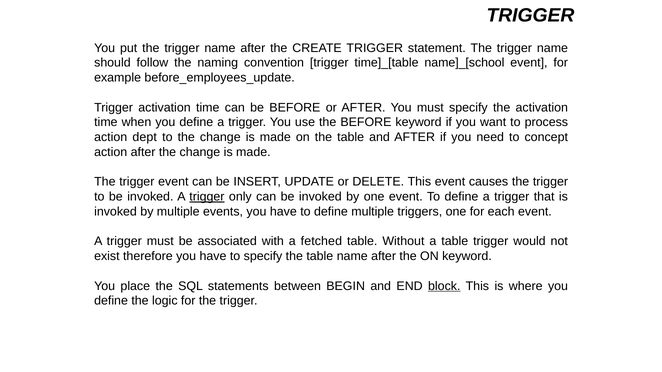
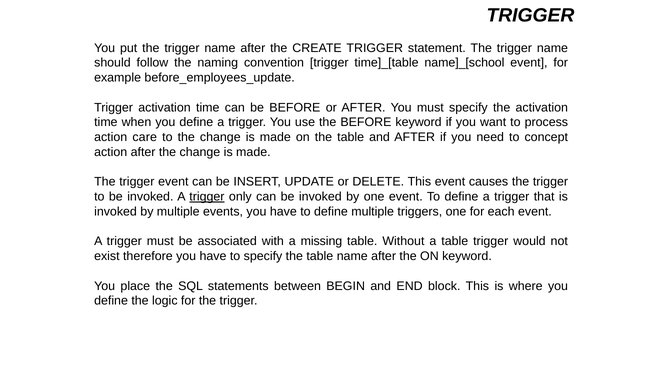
dept: dept -> care
fetched: fetched -> missing
block underline: present -> none
